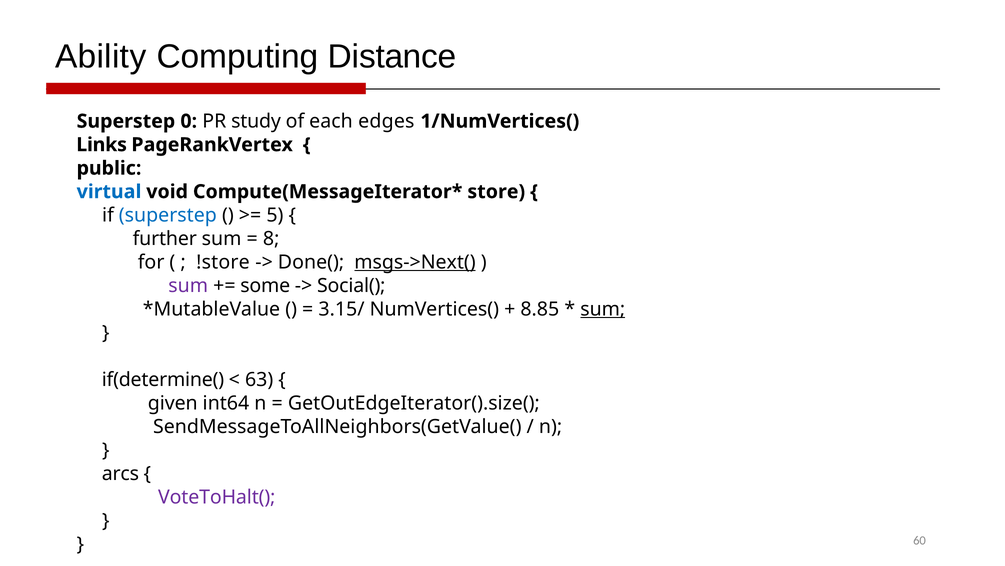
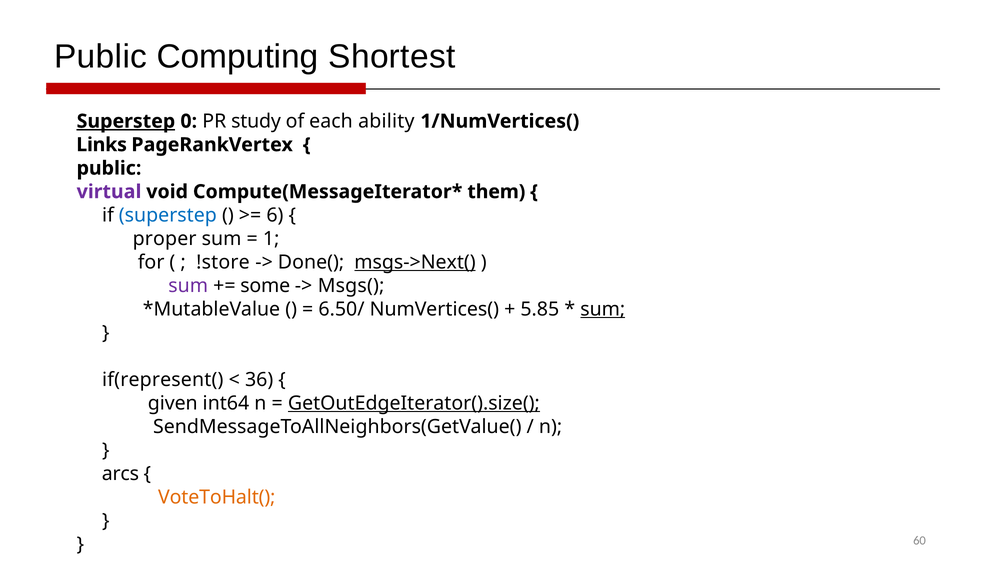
Ability at (101, 57): Ability -> Public
Distance: Distance -> Shortest
Superstep at (126, 121) underline: none -> present
edges: edges -> ability
virtual colour: blue -> purple
store: store -> them
5: 5 -> 6
further: further -> proper
8: 8 -> 1
Social(: Social( -> Msgs(
3.15/: 3.15/ -> 6.50/
8.85: 8.85 -> 5.85
if(determine(: if(determine( -> if(represent(
63: 63 -> 36
GetOutEdgeIterator().size( underline: none -> present
VoteToHalt( colour: purple -> orange
